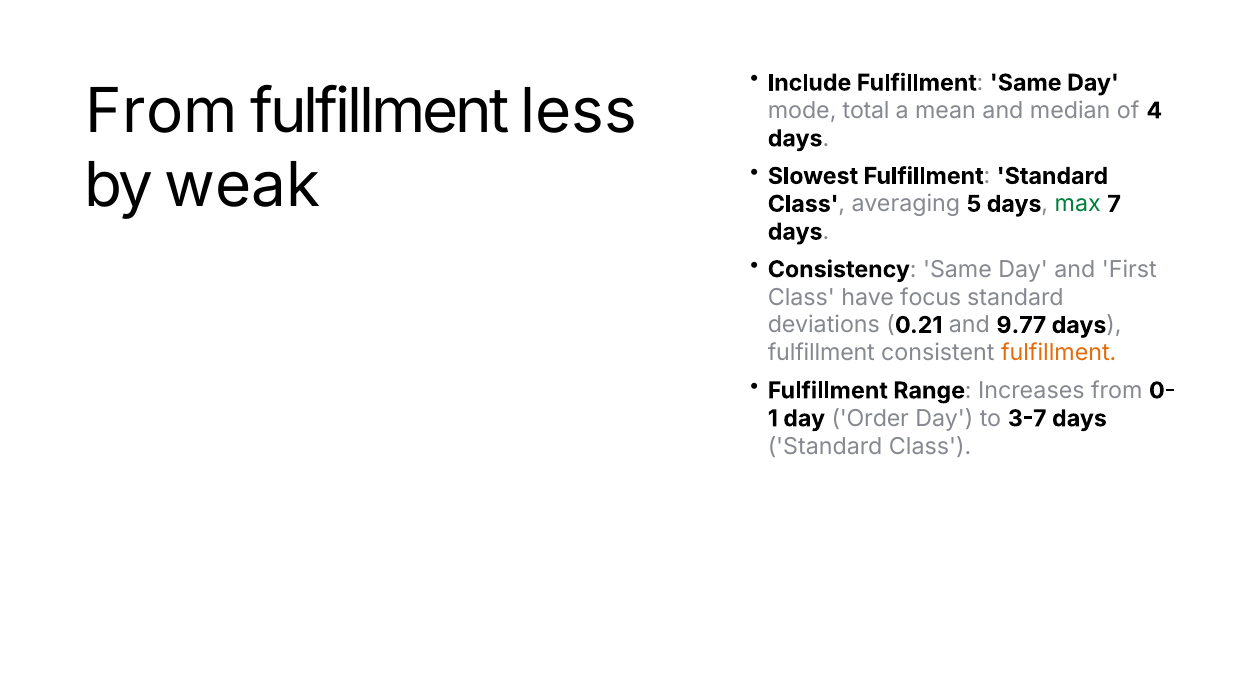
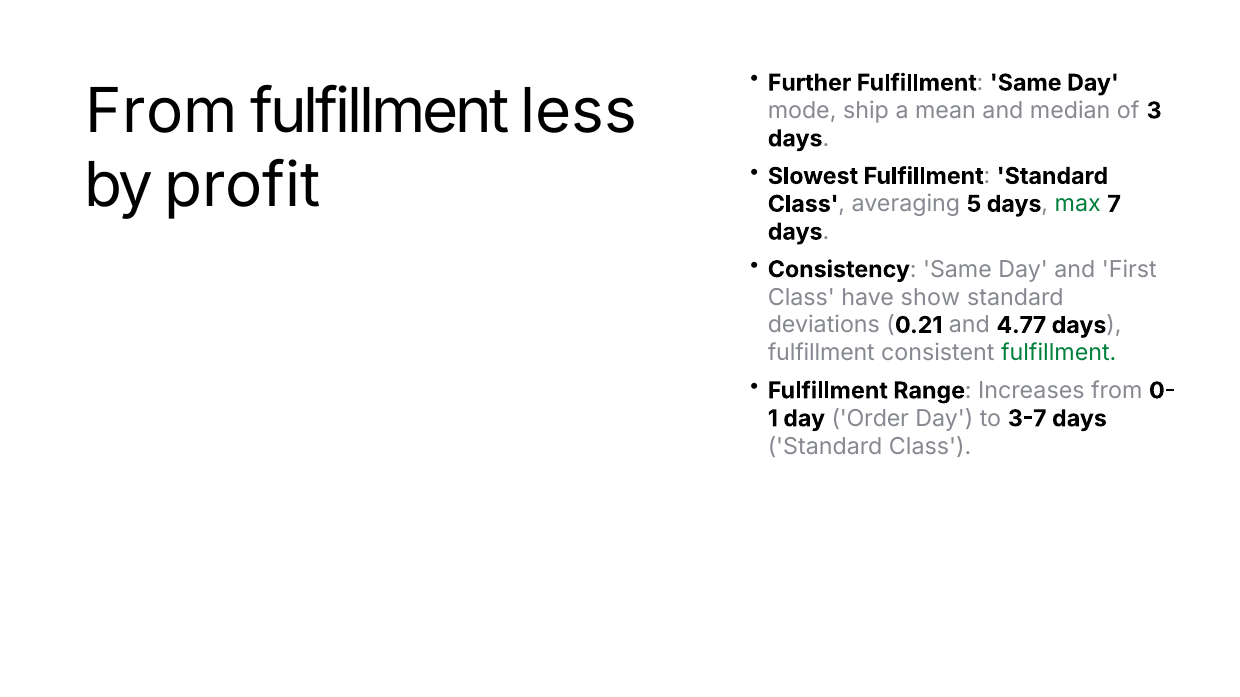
Include: Include -> Further
total: total -> ship
4: 4 -> 3
weak: weak -> profit
focus: focus -> show
9.77: 9.77 -> 4.77
fulfillment at (1059, 353) colour: orange -> green
